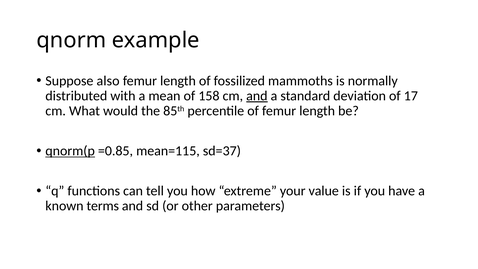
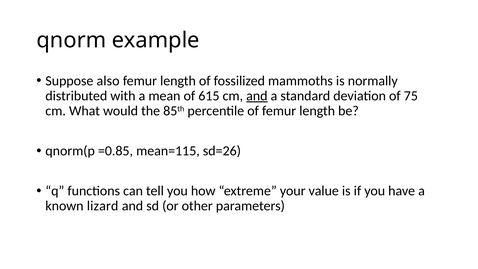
158: 158 -> 615
17: 17 -> 75
qnorm(p underline: present -> none
sd=37: sd=37 -> sd=26
terms: terms -> lizard
